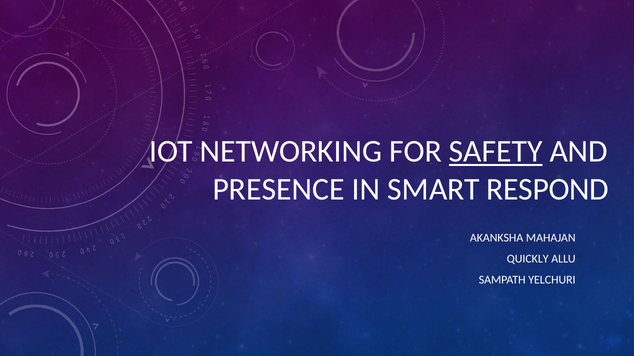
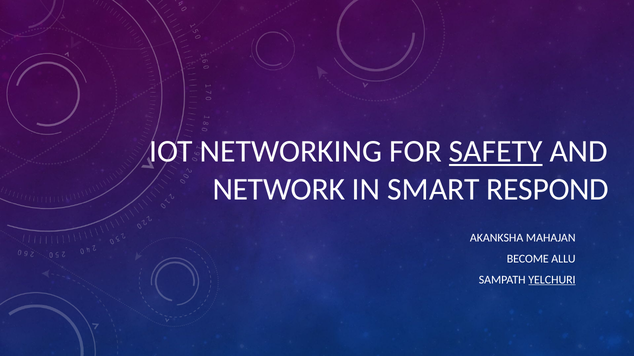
PRESENCE: PRESENCE -> NETWORK
QUICKLY: QUICKLY -> BECOME
YELCHURI underline: none -> present
